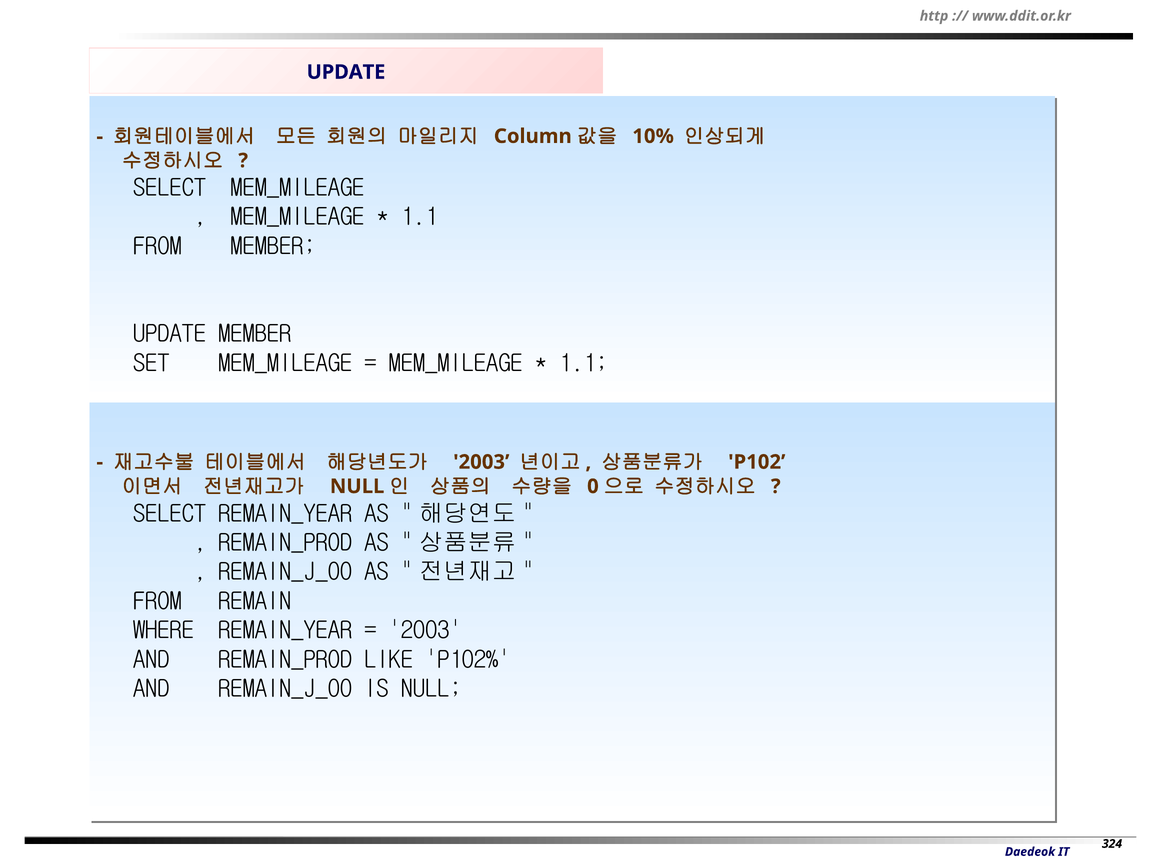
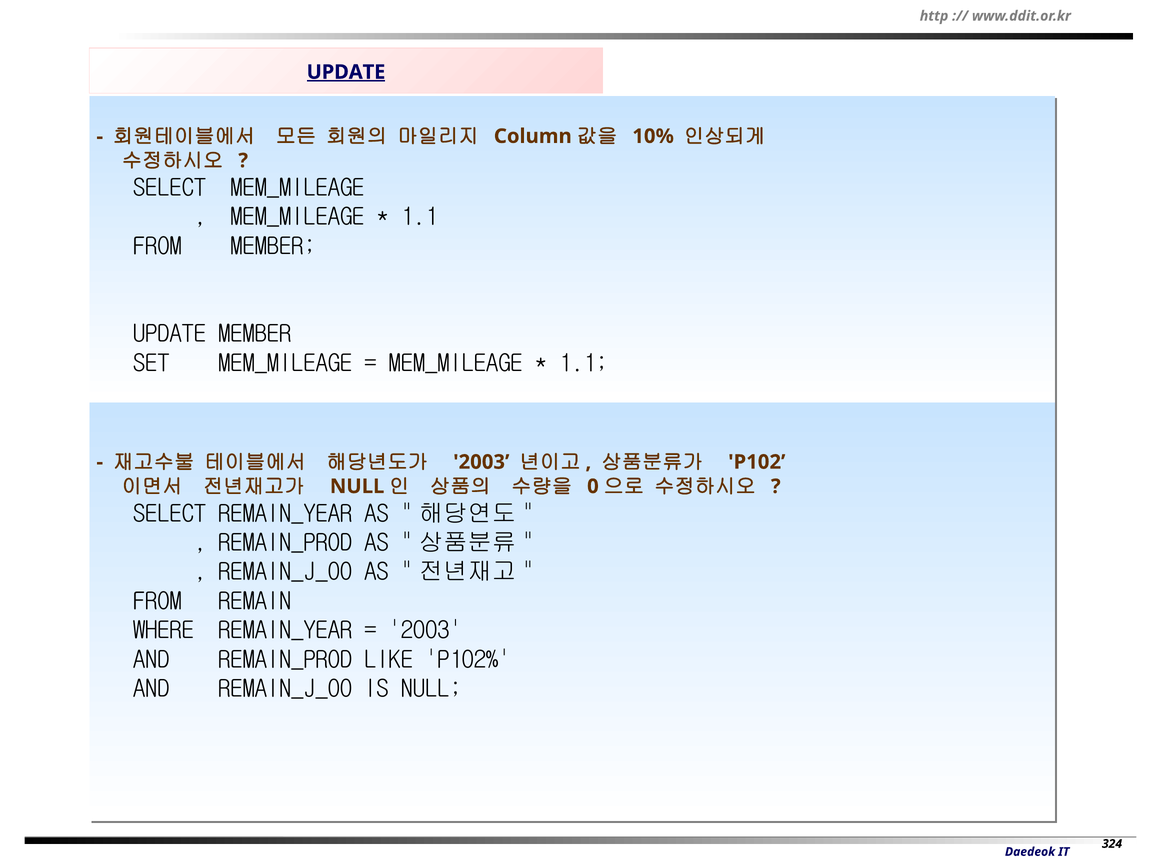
UPDATE at (346, 72) underline: none -> present
